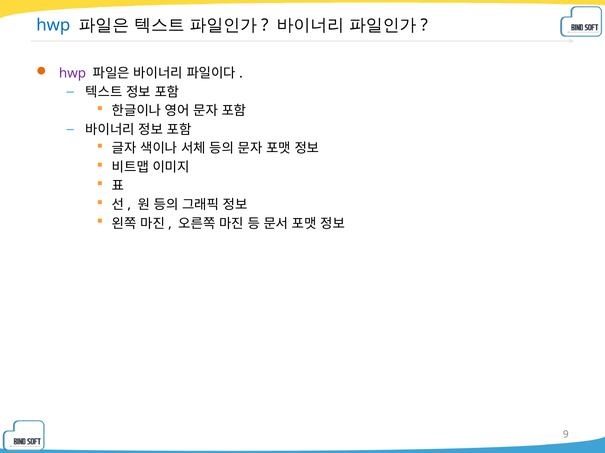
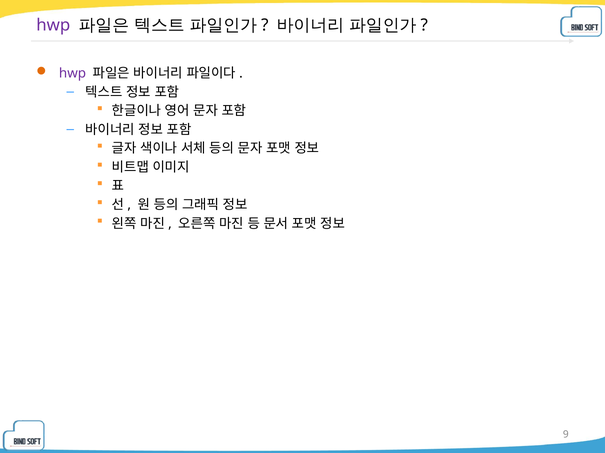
hwp at (53, 25) colour: blue -> purple
